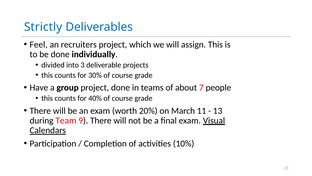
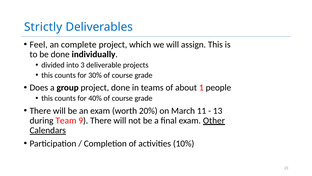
recruiters: recruiters -> complete
Have: Have -> Does
7: 7 -> 1
Visual: Visual -> Other
